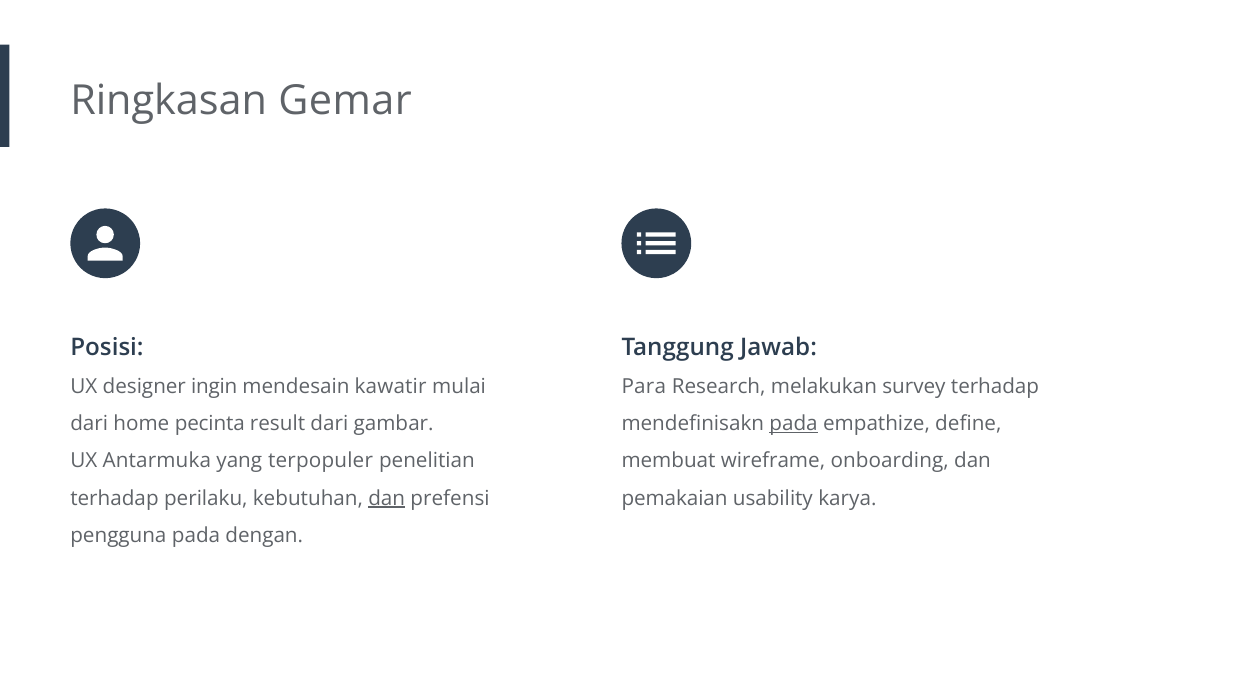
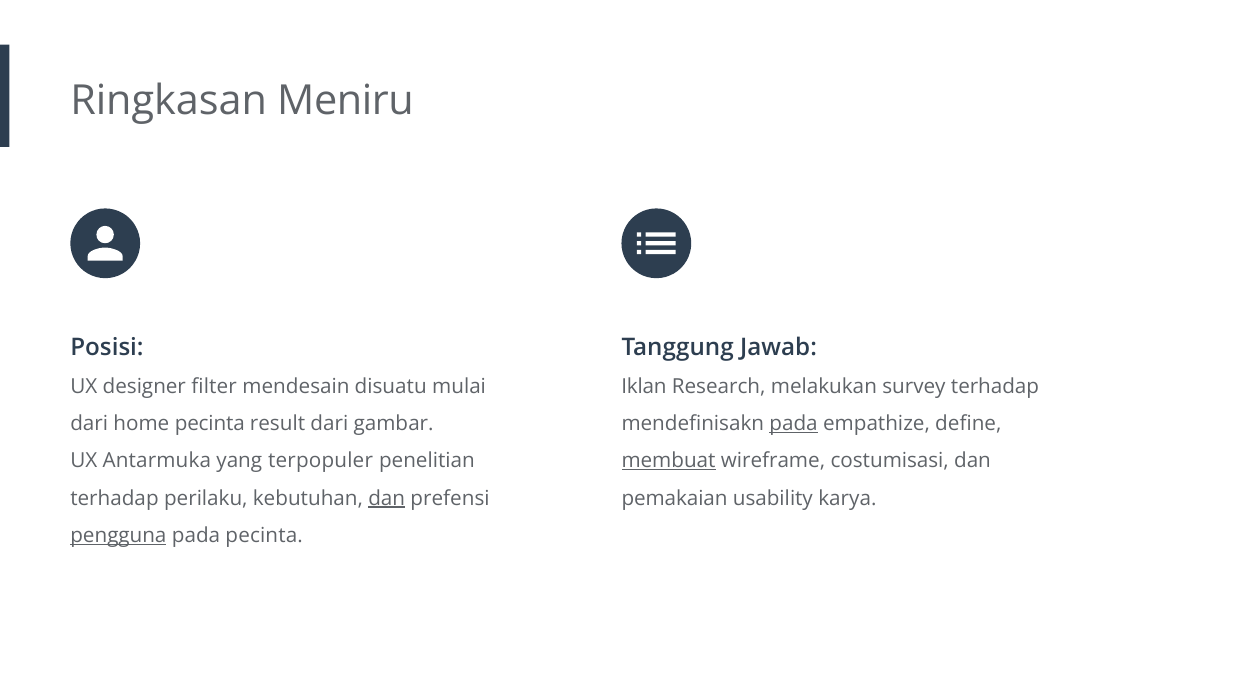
Gemar: Gemar -> Meniru
ingin: ingin -> filter
kawatir: kawatir -> disuatu
Para: Para -> Iklan
membuat underline: none -> present
onboarding: onboarding -> costumisasi
pengguna underline: none -> present
pada dengan: dengan -> pecinta
